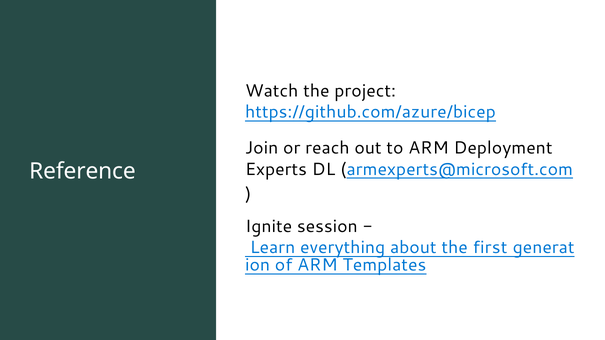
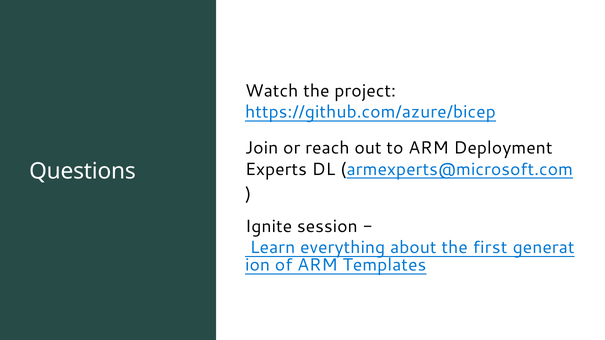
Reference: Reference -> Questions
